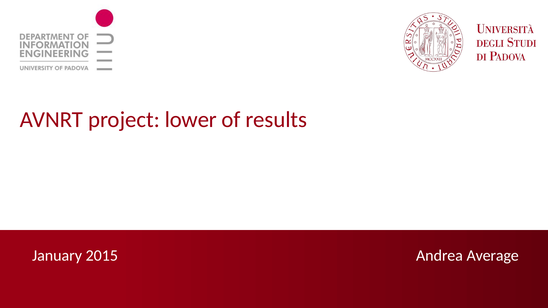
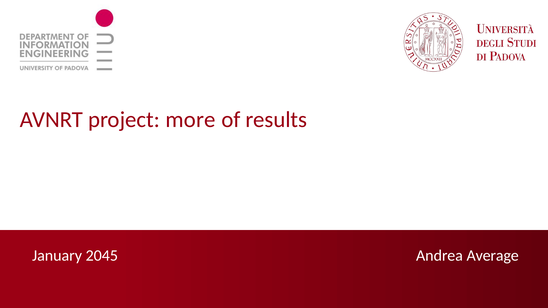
lower: lower -> more
2015: 2015 -> 2045
